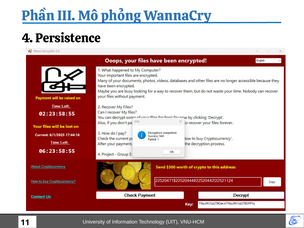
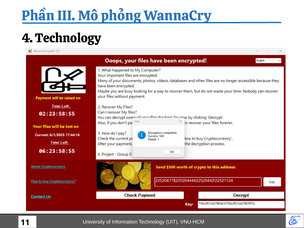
4 Persistence: Persistence -> Technology
